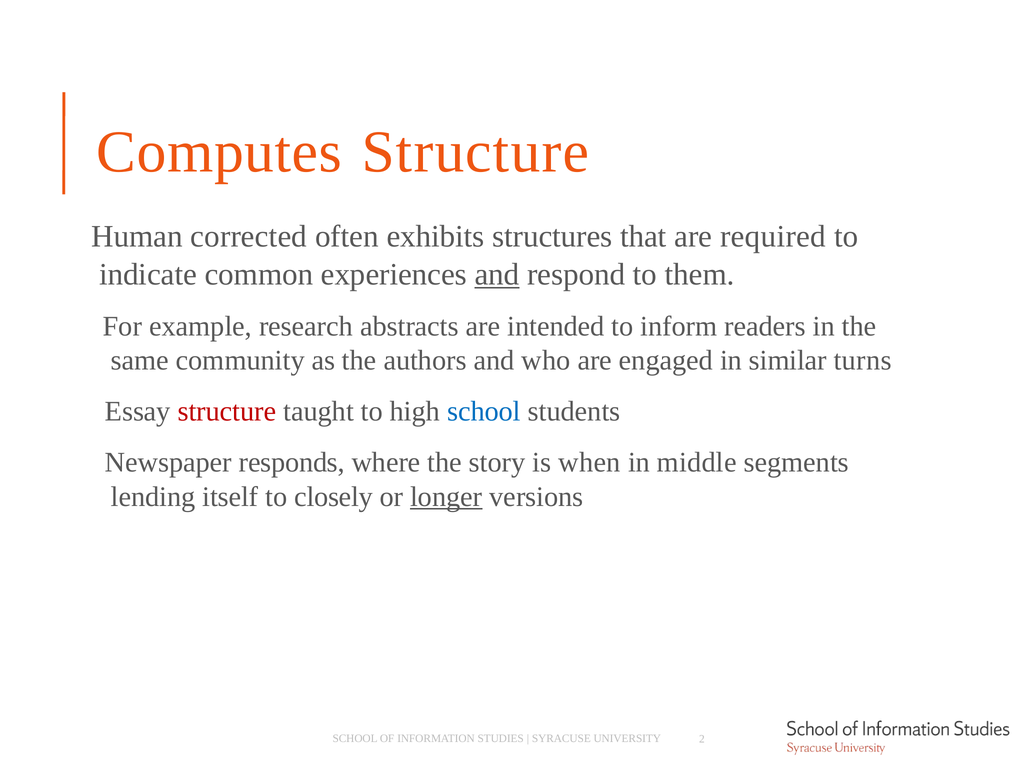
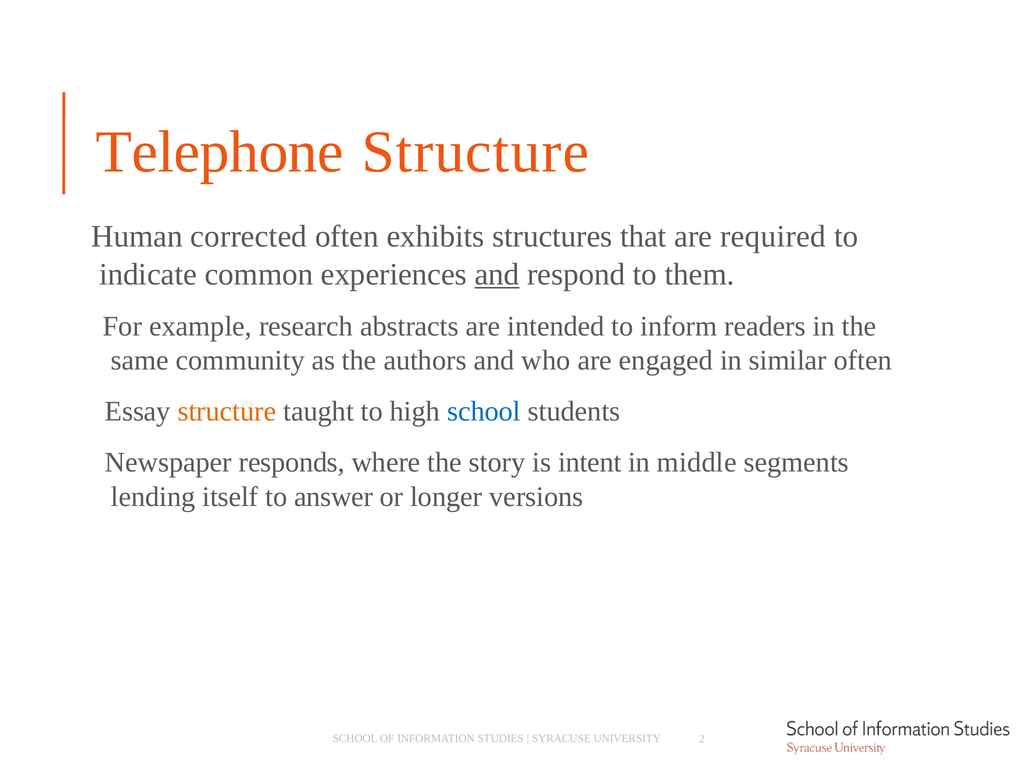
Computes: Computes -> Telephone
similar turns: turns -> often
structure at (227, 411) colour: red -> orange
when: when -> intent
closely: closely -> answer
longer underline: present -> none
